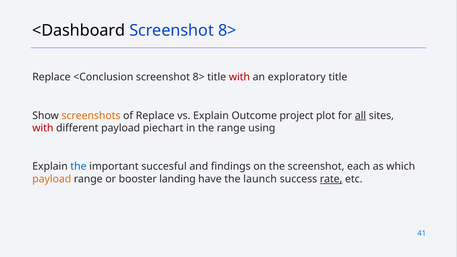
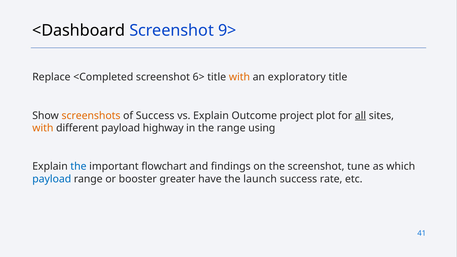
8> at (227, 31): 8> -> 9>
<Conclusion: <Conclusion -> <Completed
8> at (199, 77): 8> -> 6>
with at (239, 77) colour: red -> orange
of Replace: Replace -> Success
with at (43, 128) colour: red -> orange
piechart: piechart -> highway
succesful: succesful -> flowchart
each: each -> tune
payload at (52, 179) colour: orange -> blue
landing: landing -> greater
rate underline: present -> none
